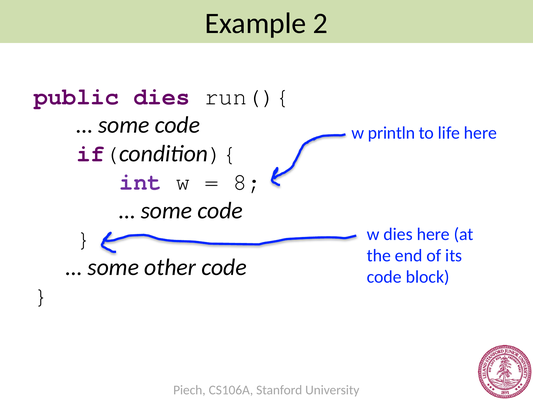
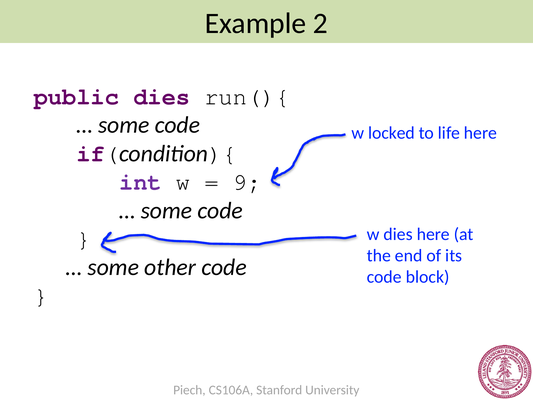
println: println -> locked
8: 8 -> 9
